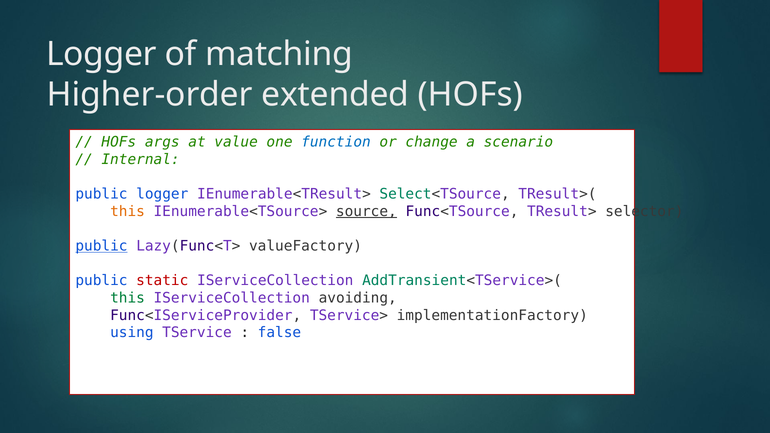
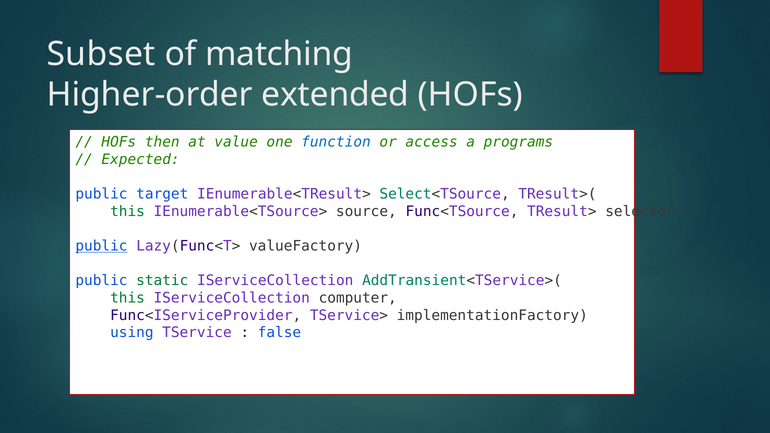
Logger at (101, 54): Logger -> Subset
args: args -> then
change: change -> access
scenario: scenario -> programs
Internal: Internal -> Expected
public logger: logger -> target
this at (128, 212) colour: orange -> green
source underline: present -> none
static colour: red -> green
avoiding: avoiding -> computer
